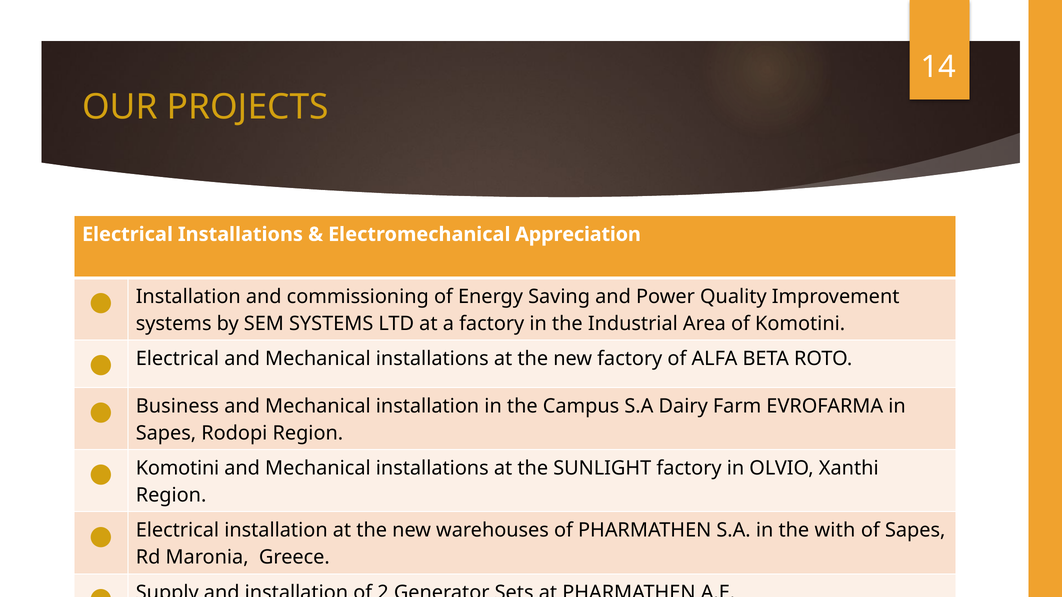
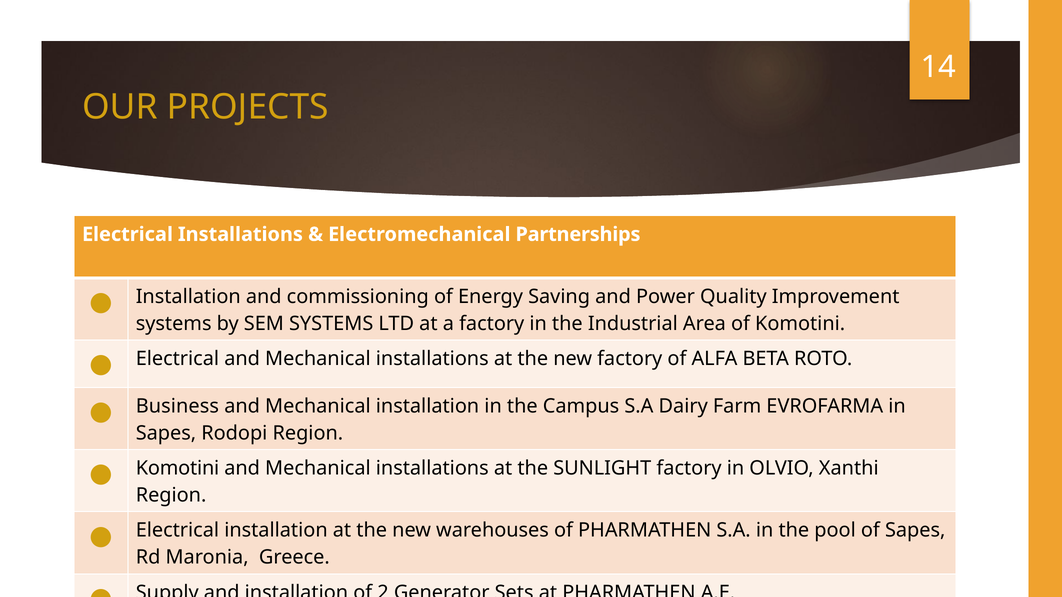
Appreciation: Appreciation -> Partnerships
with: with -> pool
